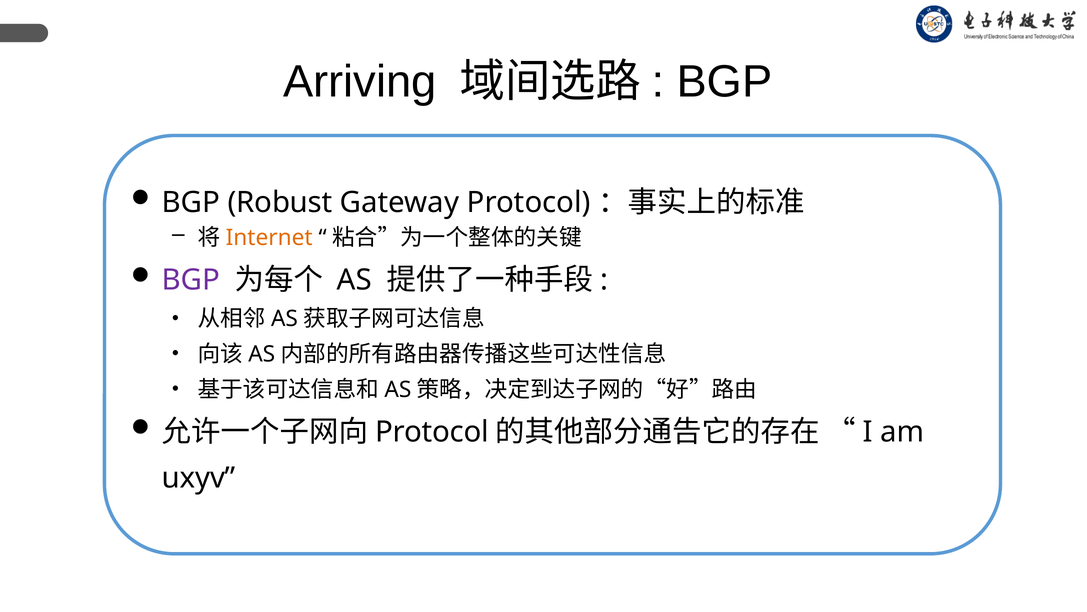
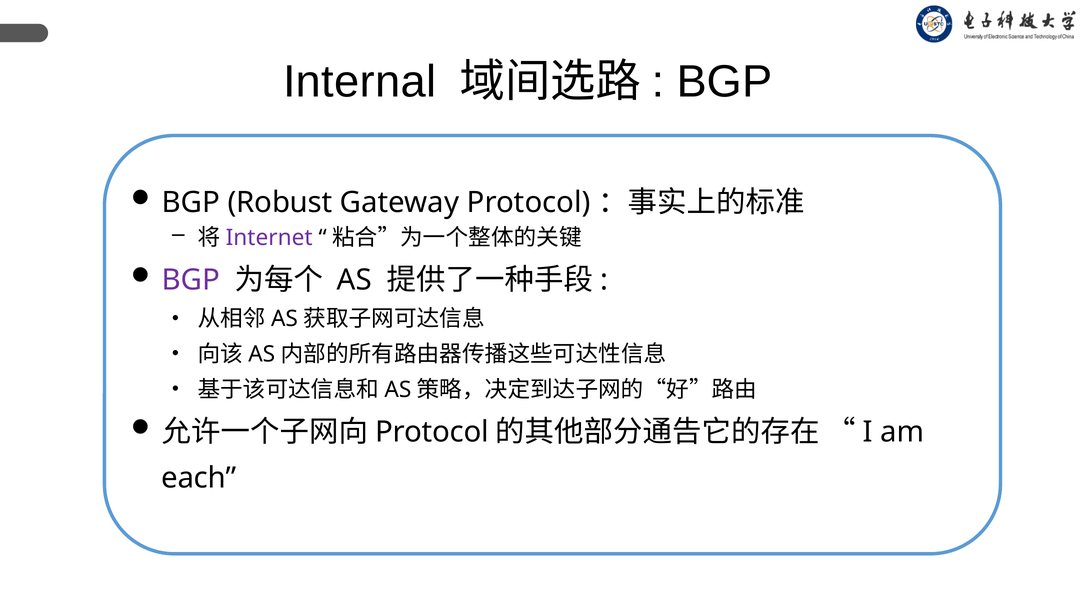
Arriving: Arriving -> Internal
Internet colour: orange -> purple
uxyv: uxyv -> each
